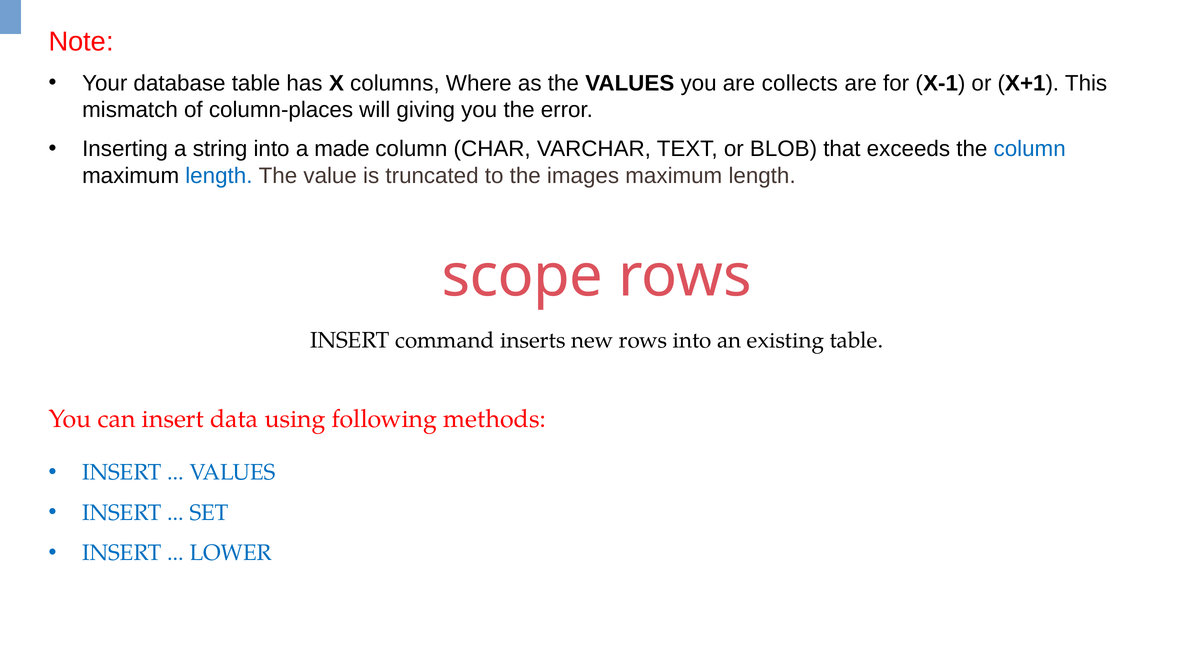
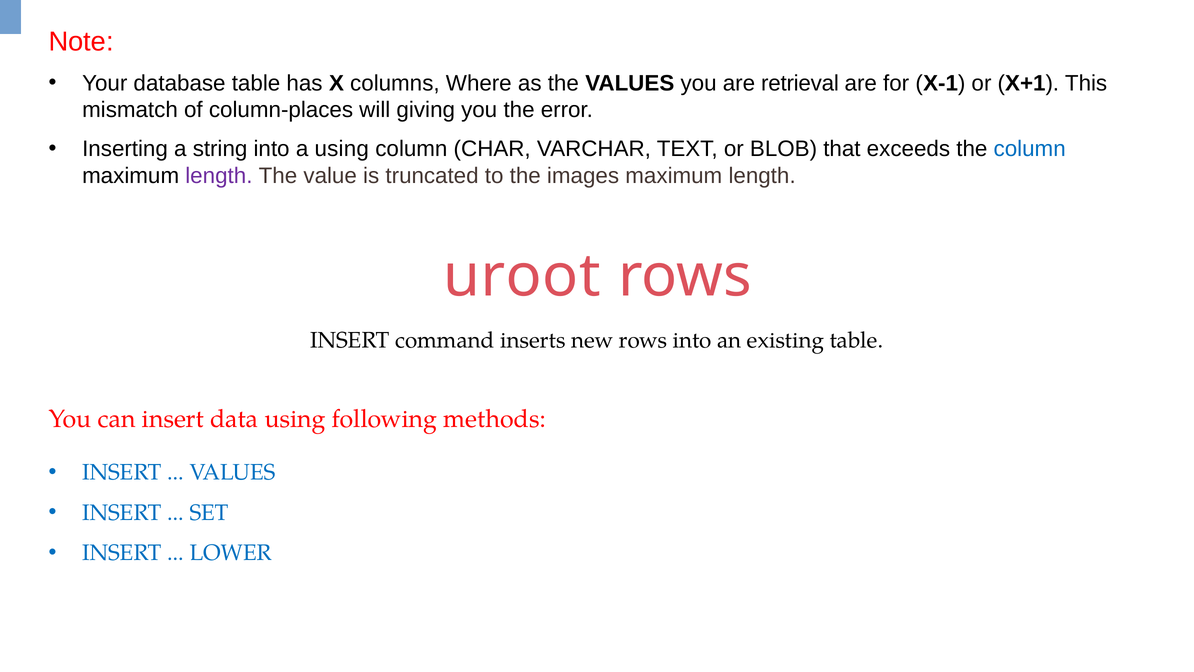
collects: collects -> retrieval
a made: made -> using
length at (219, 176) colour: blue -> purple
scope: scope -> uroot
